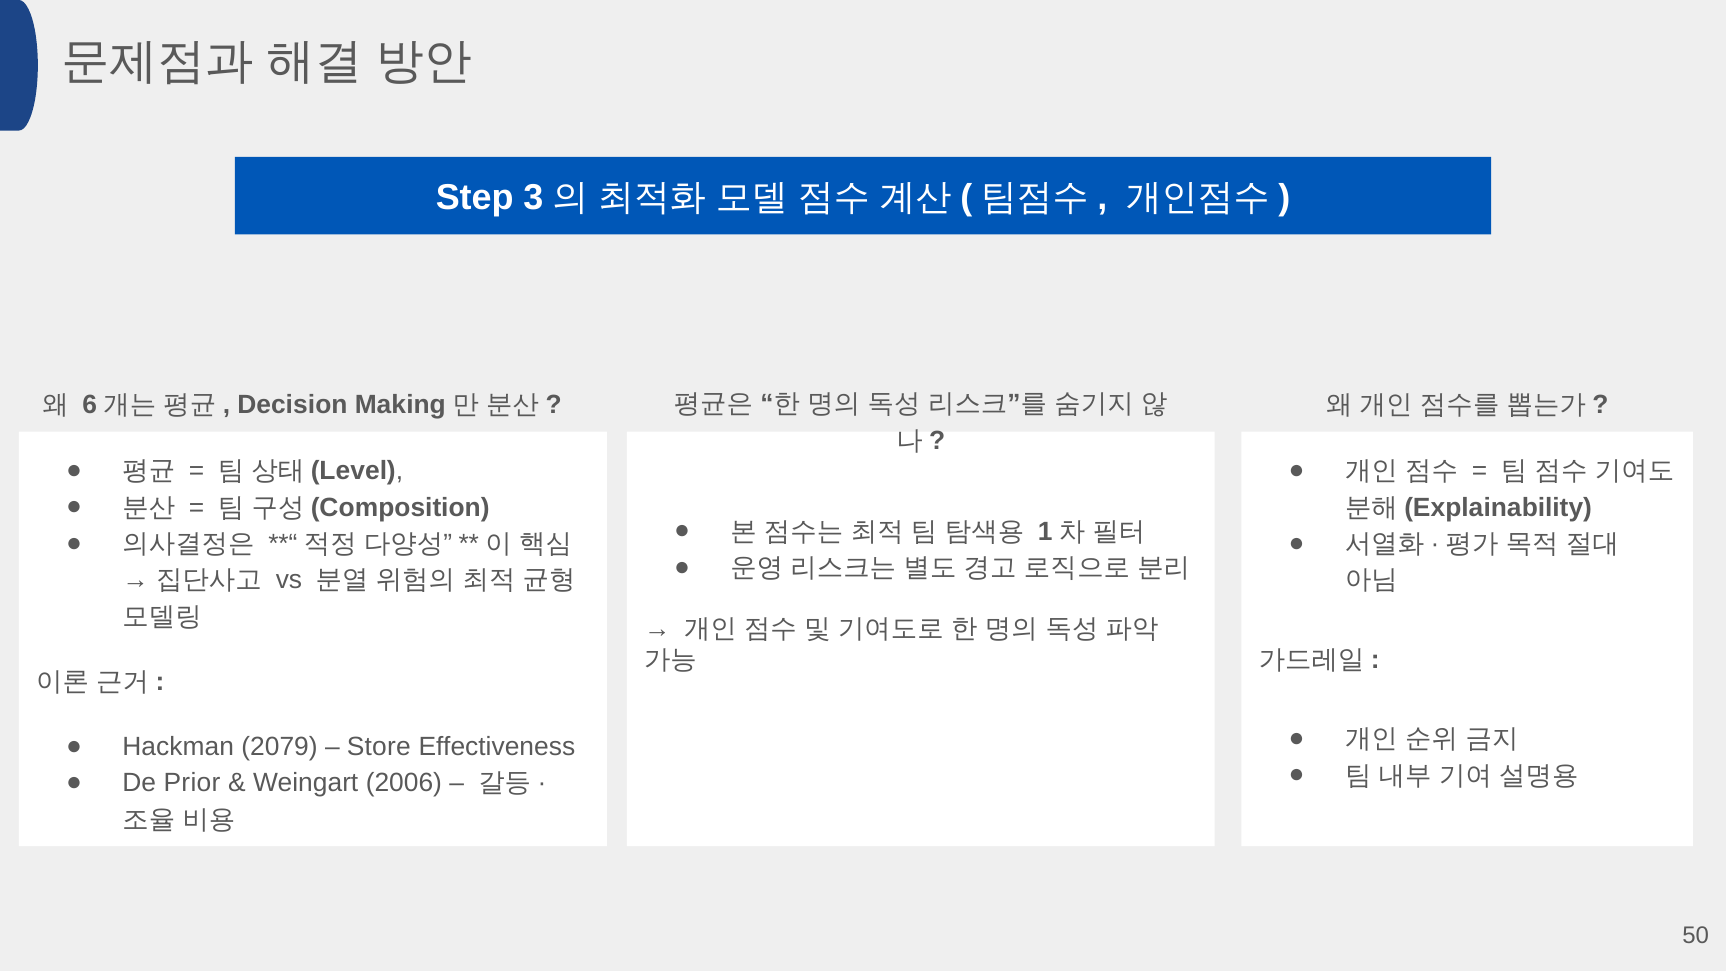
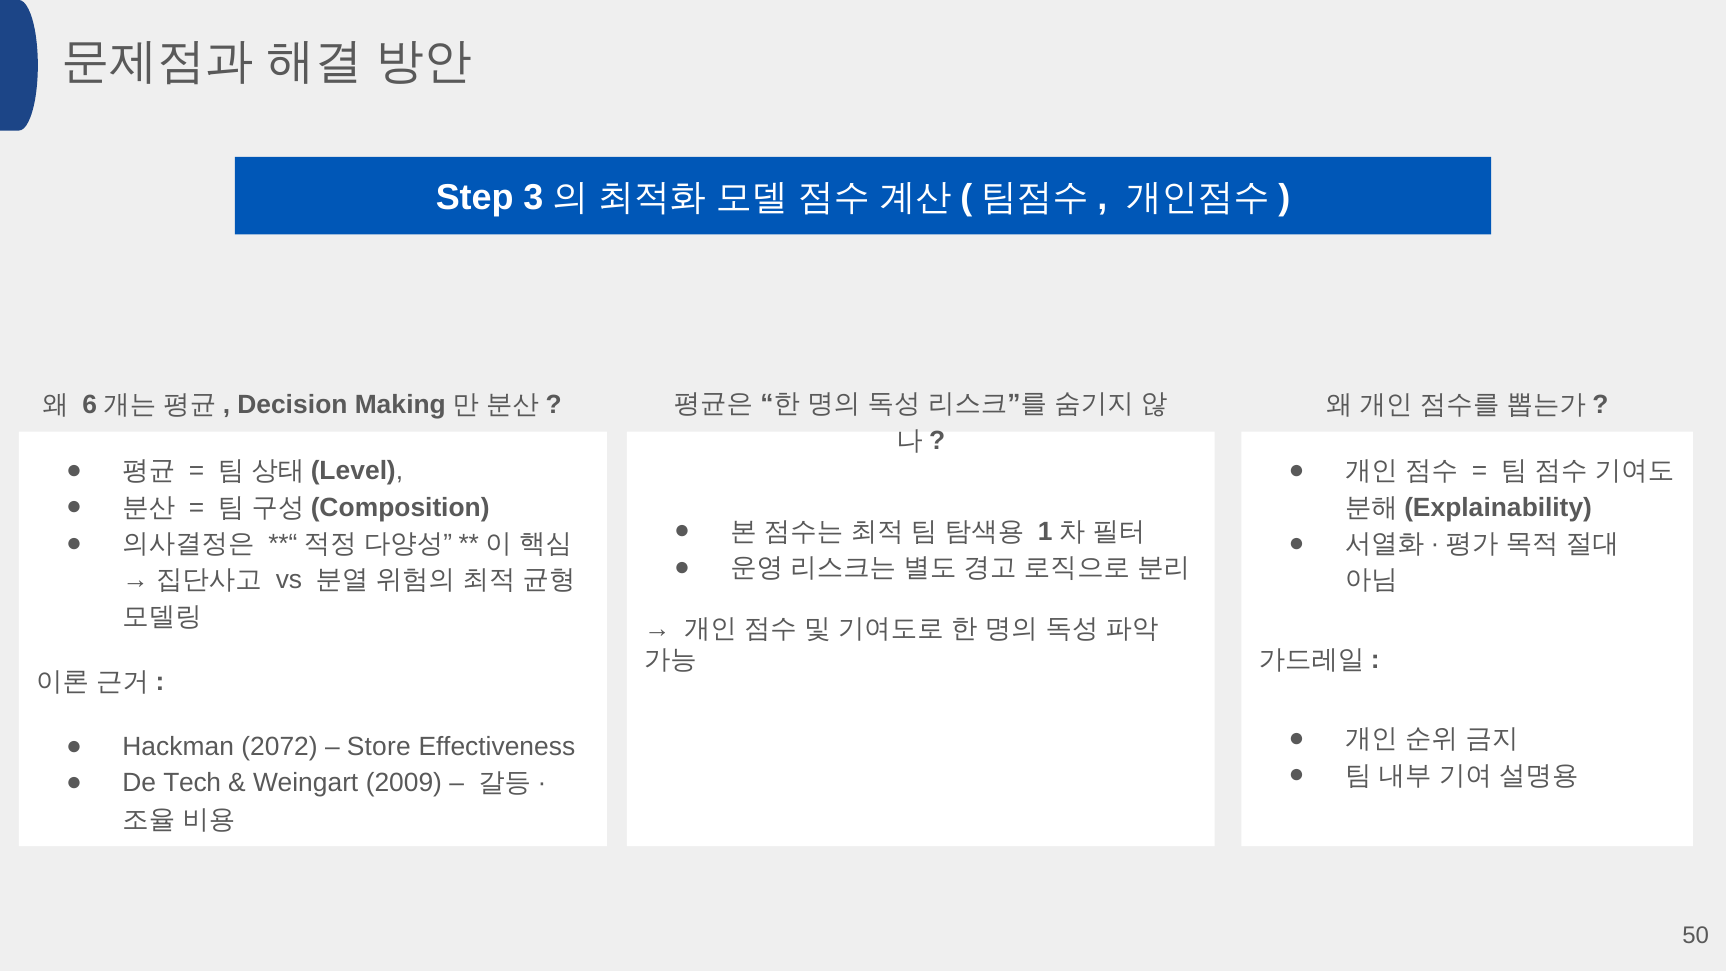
2079: 2079 -> 2072
Prior: Prior -> Tech
2006: 2006 -> 2009
